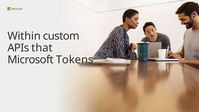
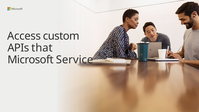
Within: Within -> Access
Tokens: Tokens -> Service
